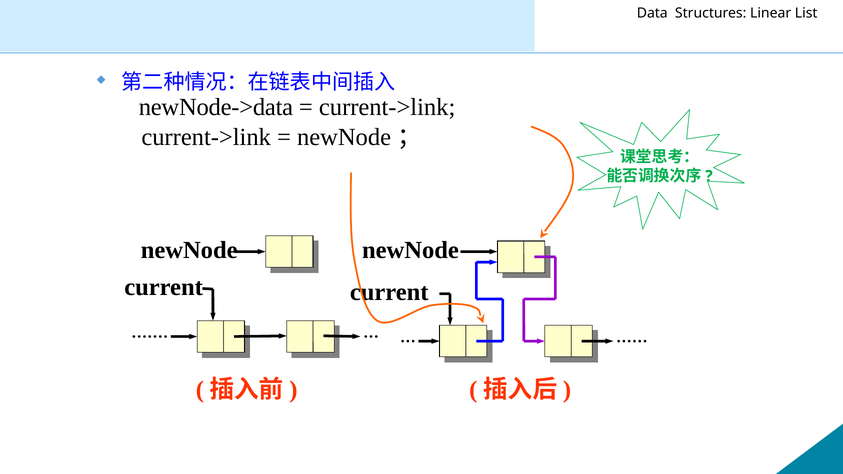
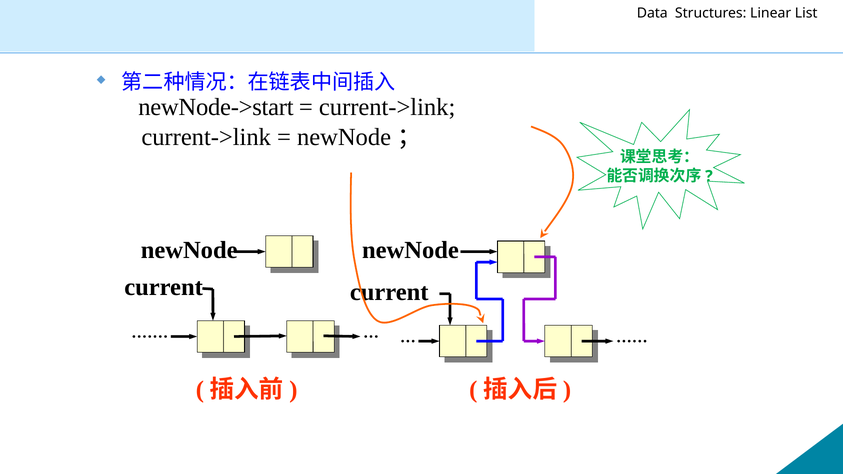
newNode->data: newNode->data -> newNode->start
